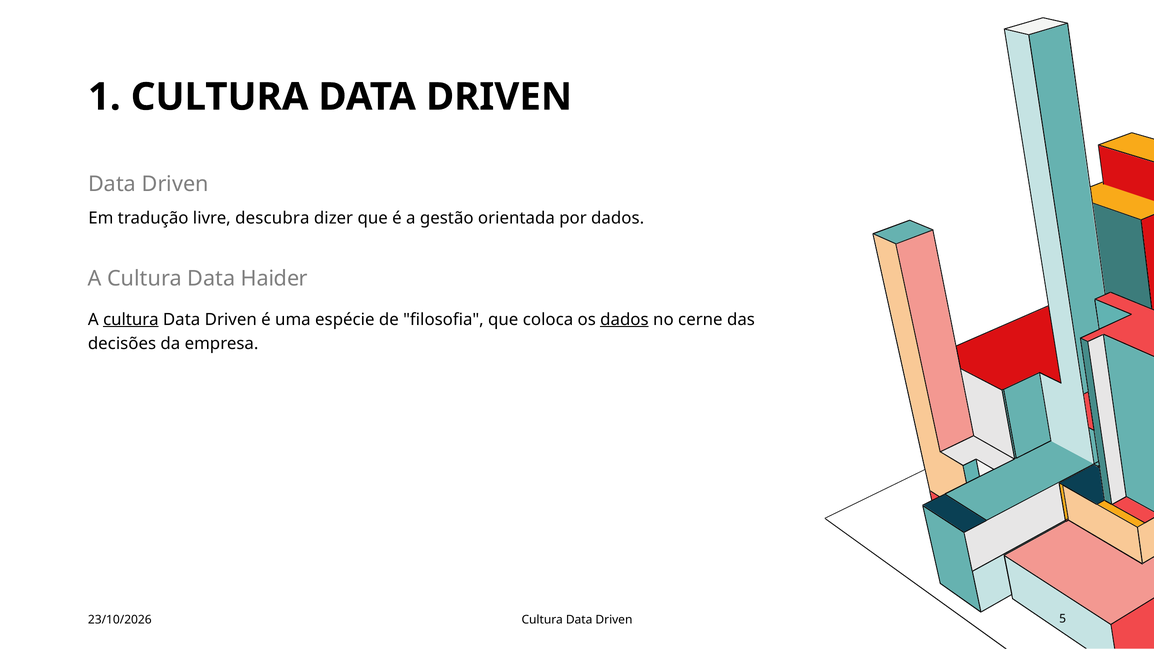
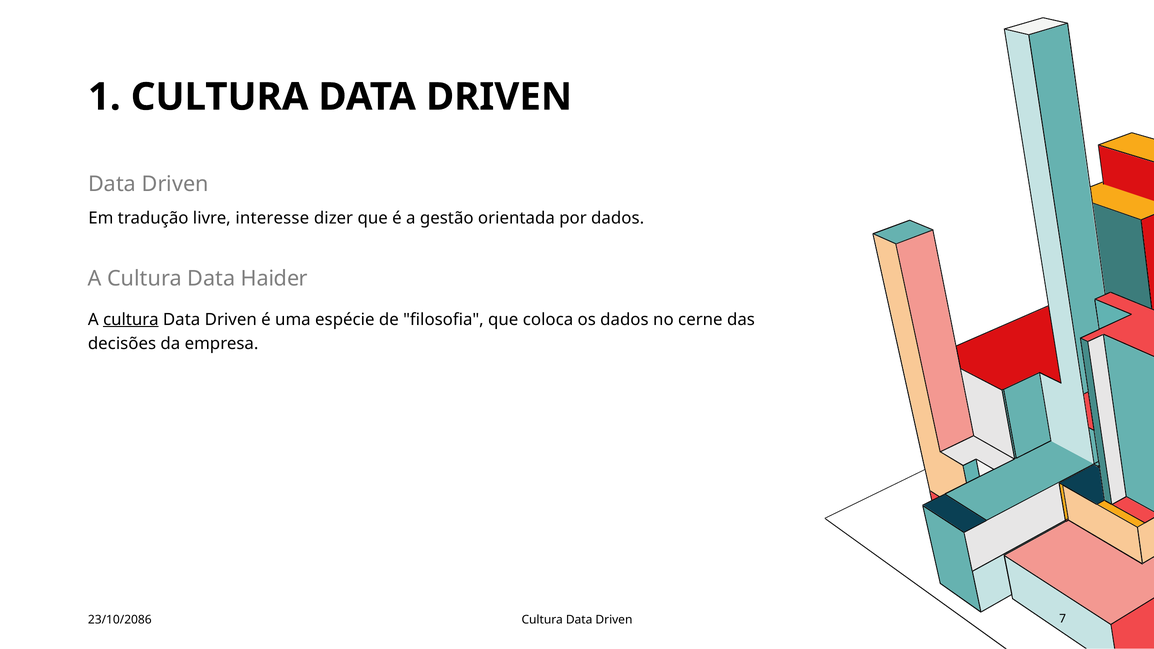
descubra: descubra -> interesse
dados at (624, 320) underline: present -> none
23/10/2026: 23/10/2026 -> 23/10/2086
5: 5 -> 7
